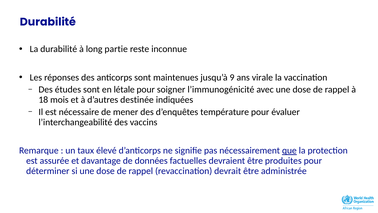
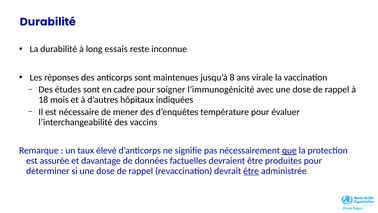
partie: partie -> essais
9: 9 -> 8
létale: létale -> cadre
destinée: destinée -> hôpitaux
être at (251, 171) underline: none -> present
